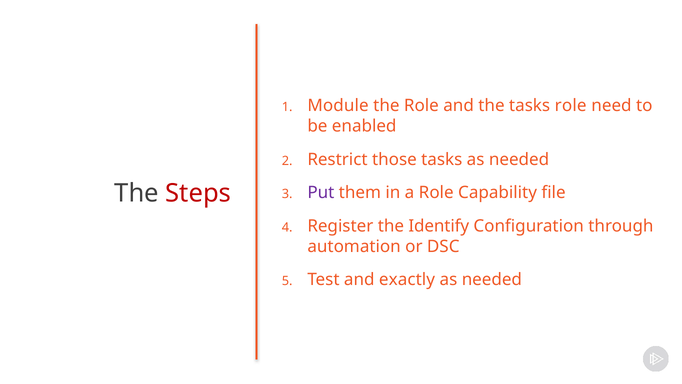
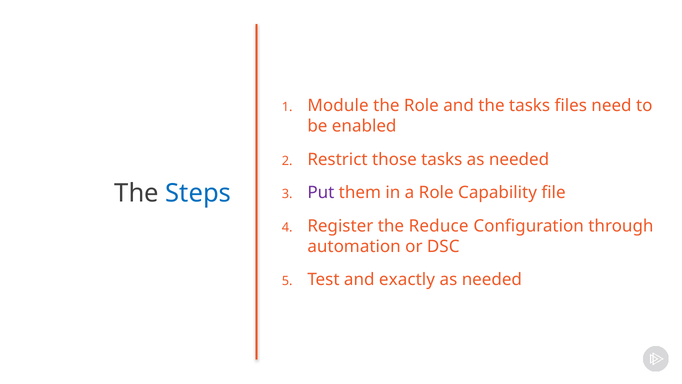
tasks role: role -> files
Steps colour: red -> blue
Identify: Identify -> Reduce
